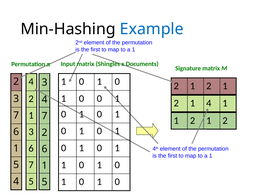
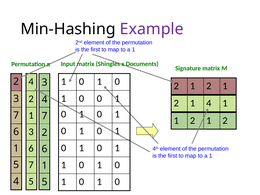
Example colour: blue -> purple
